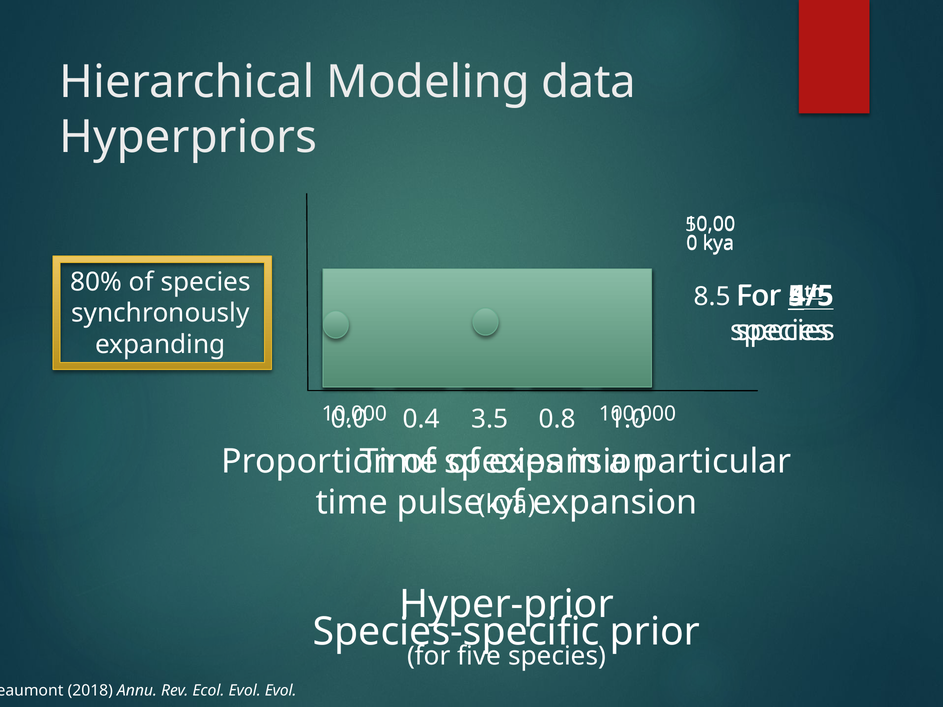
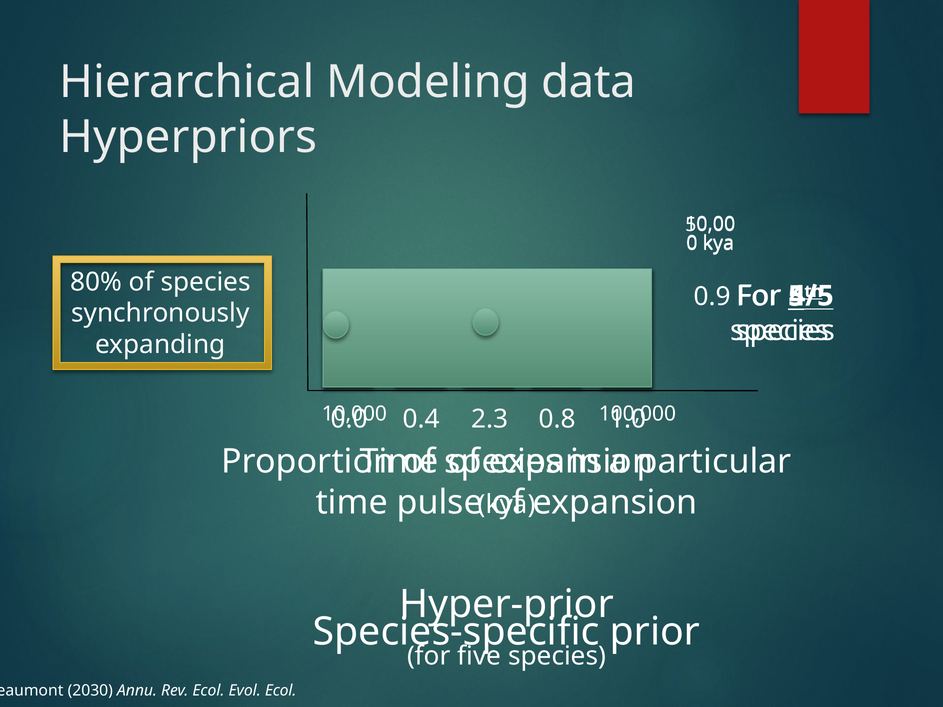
8.5: 8.5 -> 0.9
3.5: 3.5 -> 2.3
2018: 2018 -> 2030
Evol Evol: Evol -> Ecol
